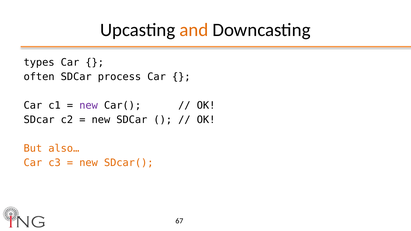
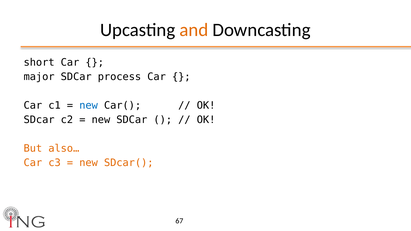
types: types -> short
often: often -> major
new at (89, 106) colour: purple -> blue
